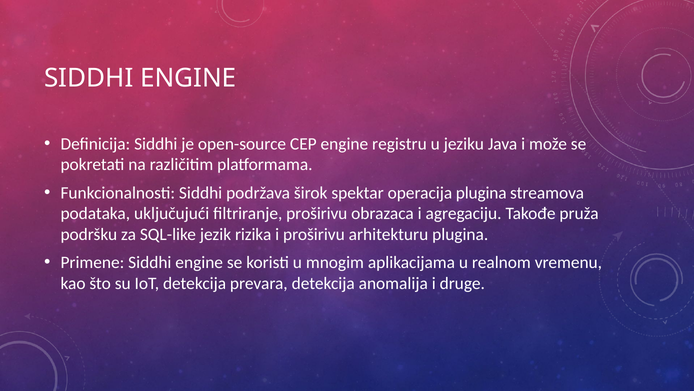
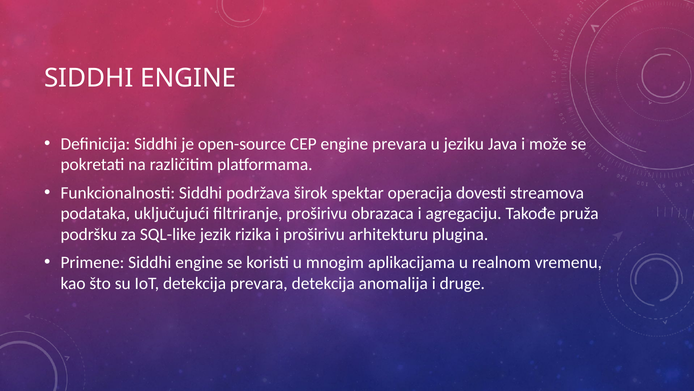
engine registru: registru -> prevara
operacija plugina: plugina -> dovesti
